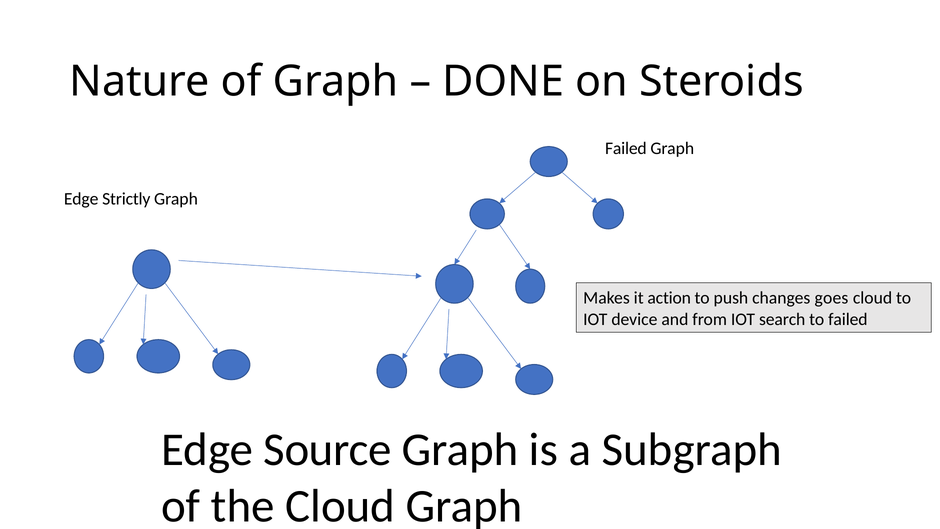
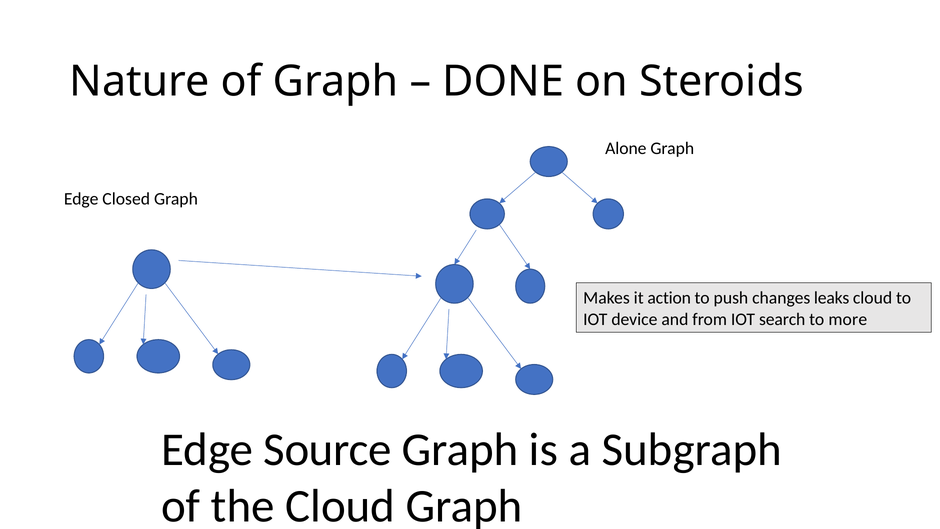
Failed at (626, 148): Failed -> Alone
Strictly: Strictly -> Closed
goes: goes -> leaks
to failed: failed -> more
